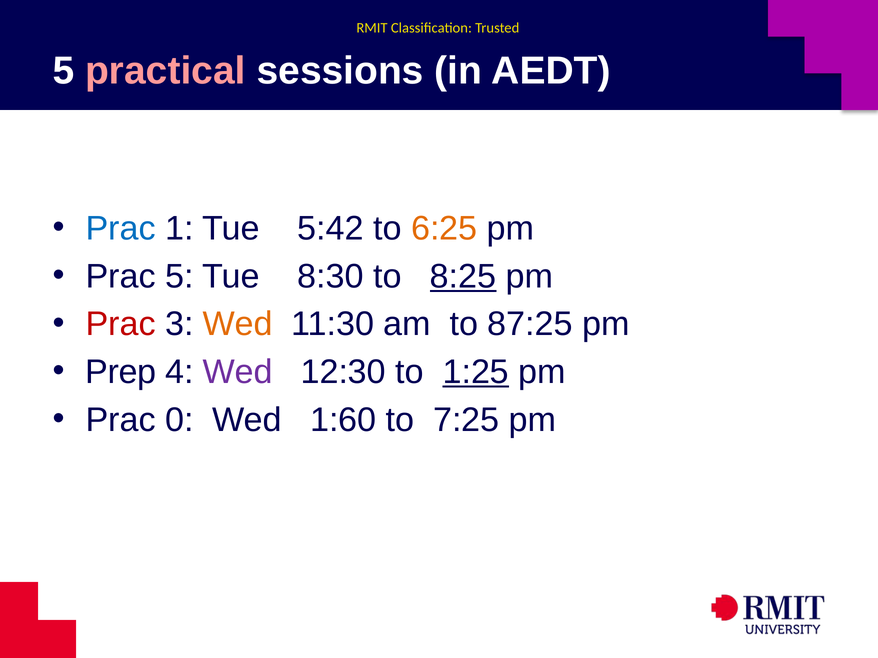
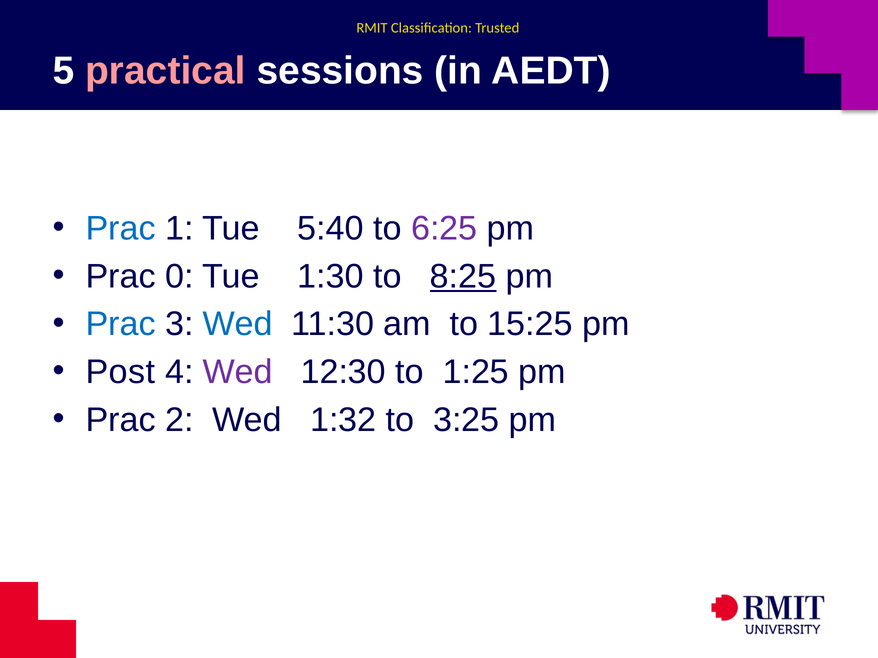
5:42: 5:42 -> 5:40
6:25 colour: orange -> purple
Prac 5: 5 -> 0
8:30: 8:30 -> 1:30
Prac at (121, 324) colour: red -> blue
Wed at (238, 324) colour: orange -> blue
87:25: 87:25 -> 15:25
Prep: Prep -> Post
1:25 underline: present -> none
0: 0 -> 2
1:60: 1:60 -> 1:32
7:25: 7:25 -> 3:25
